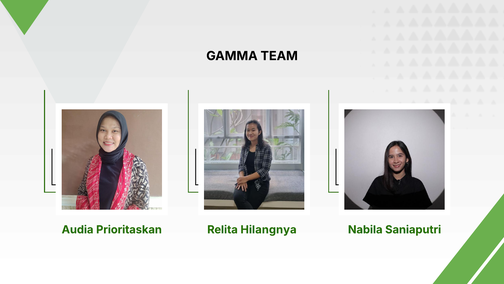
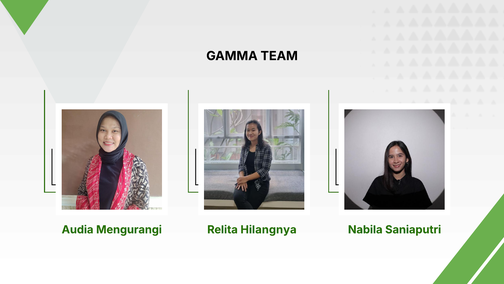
Prioritaskan: Prioritaskan -> Mengurangi
